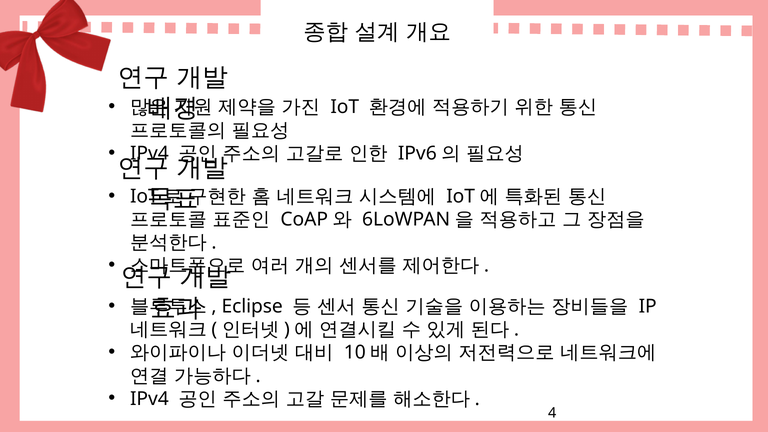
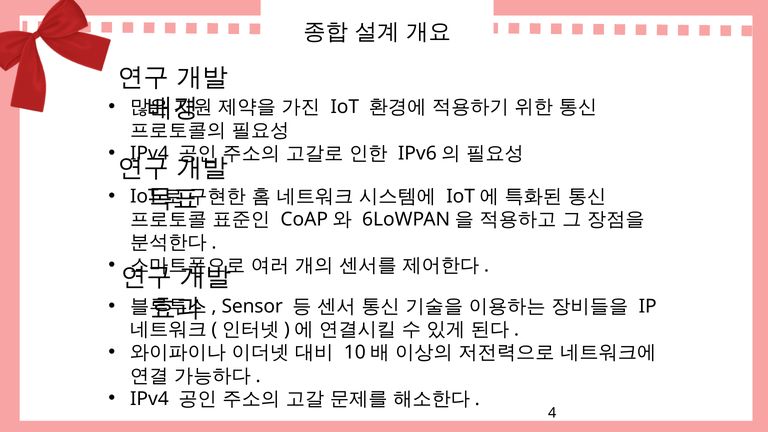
Eclipse: Eclipse -> Sensor
